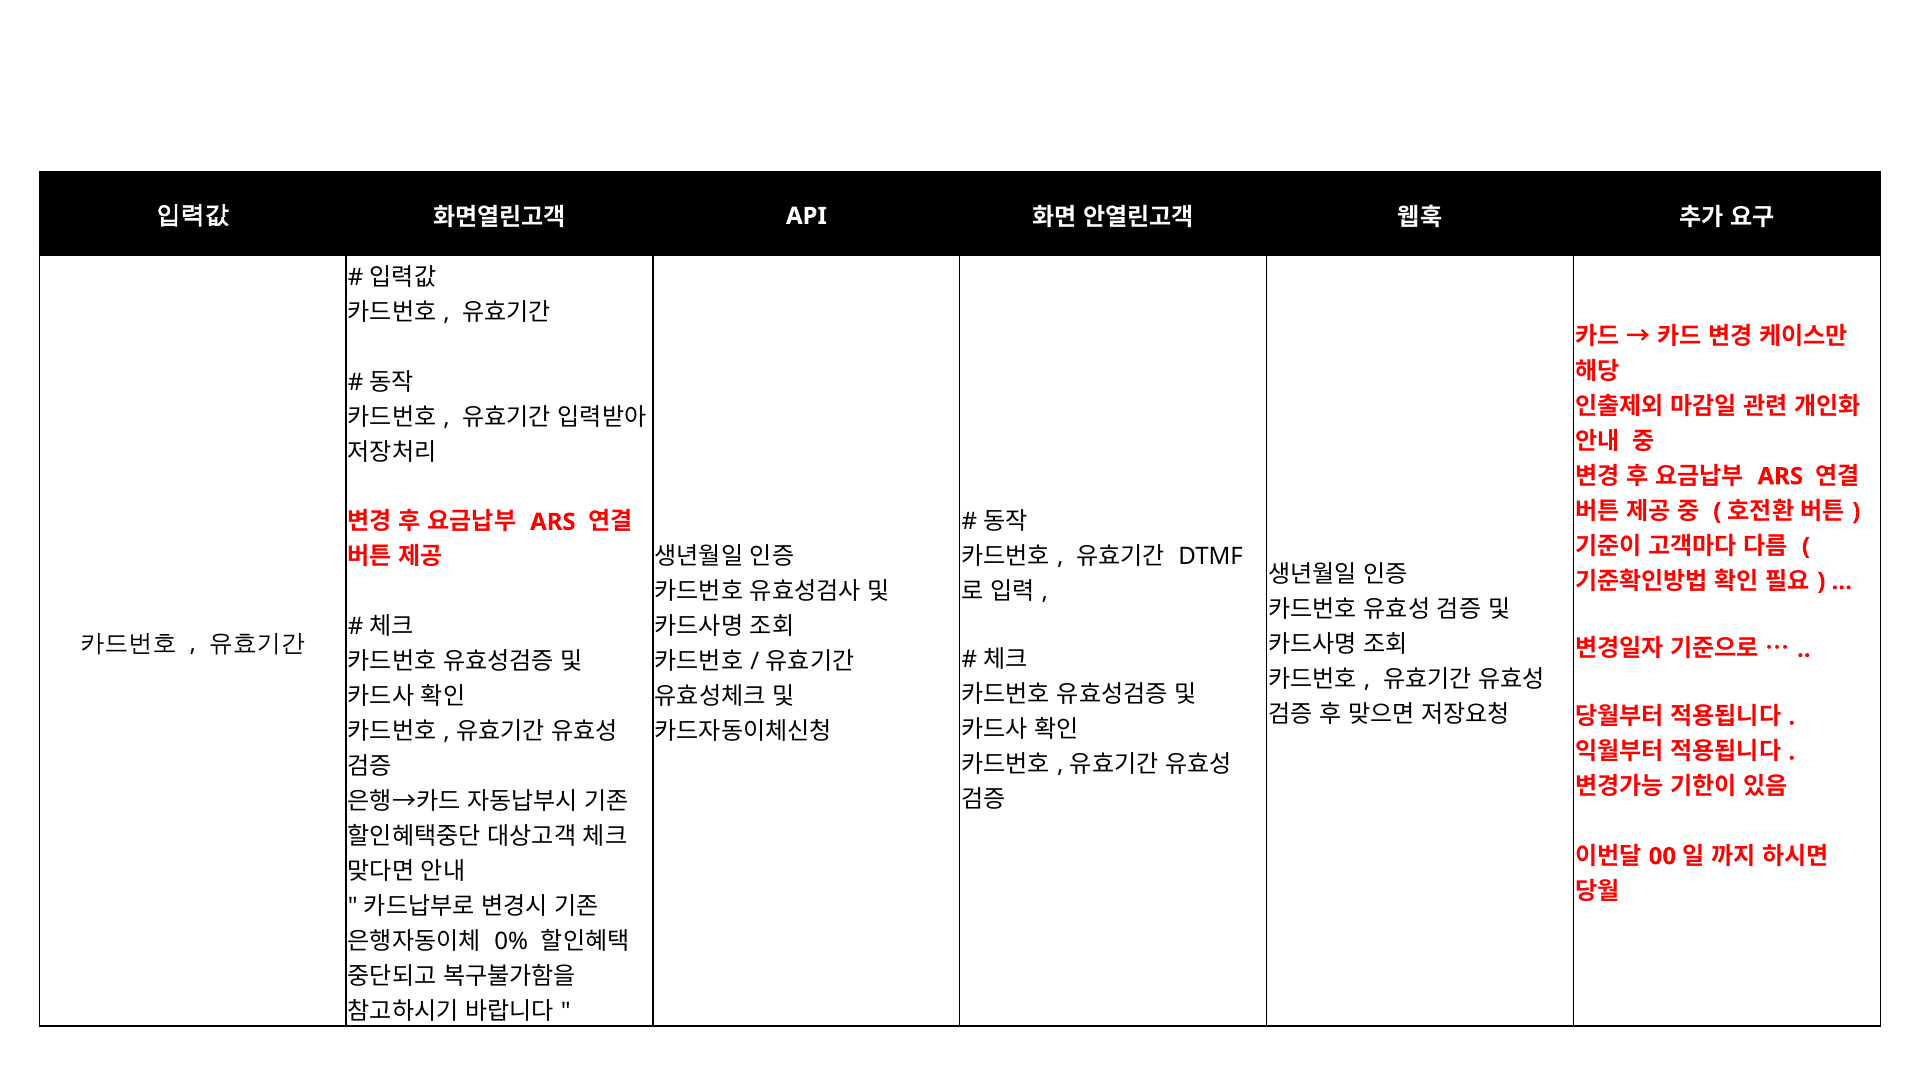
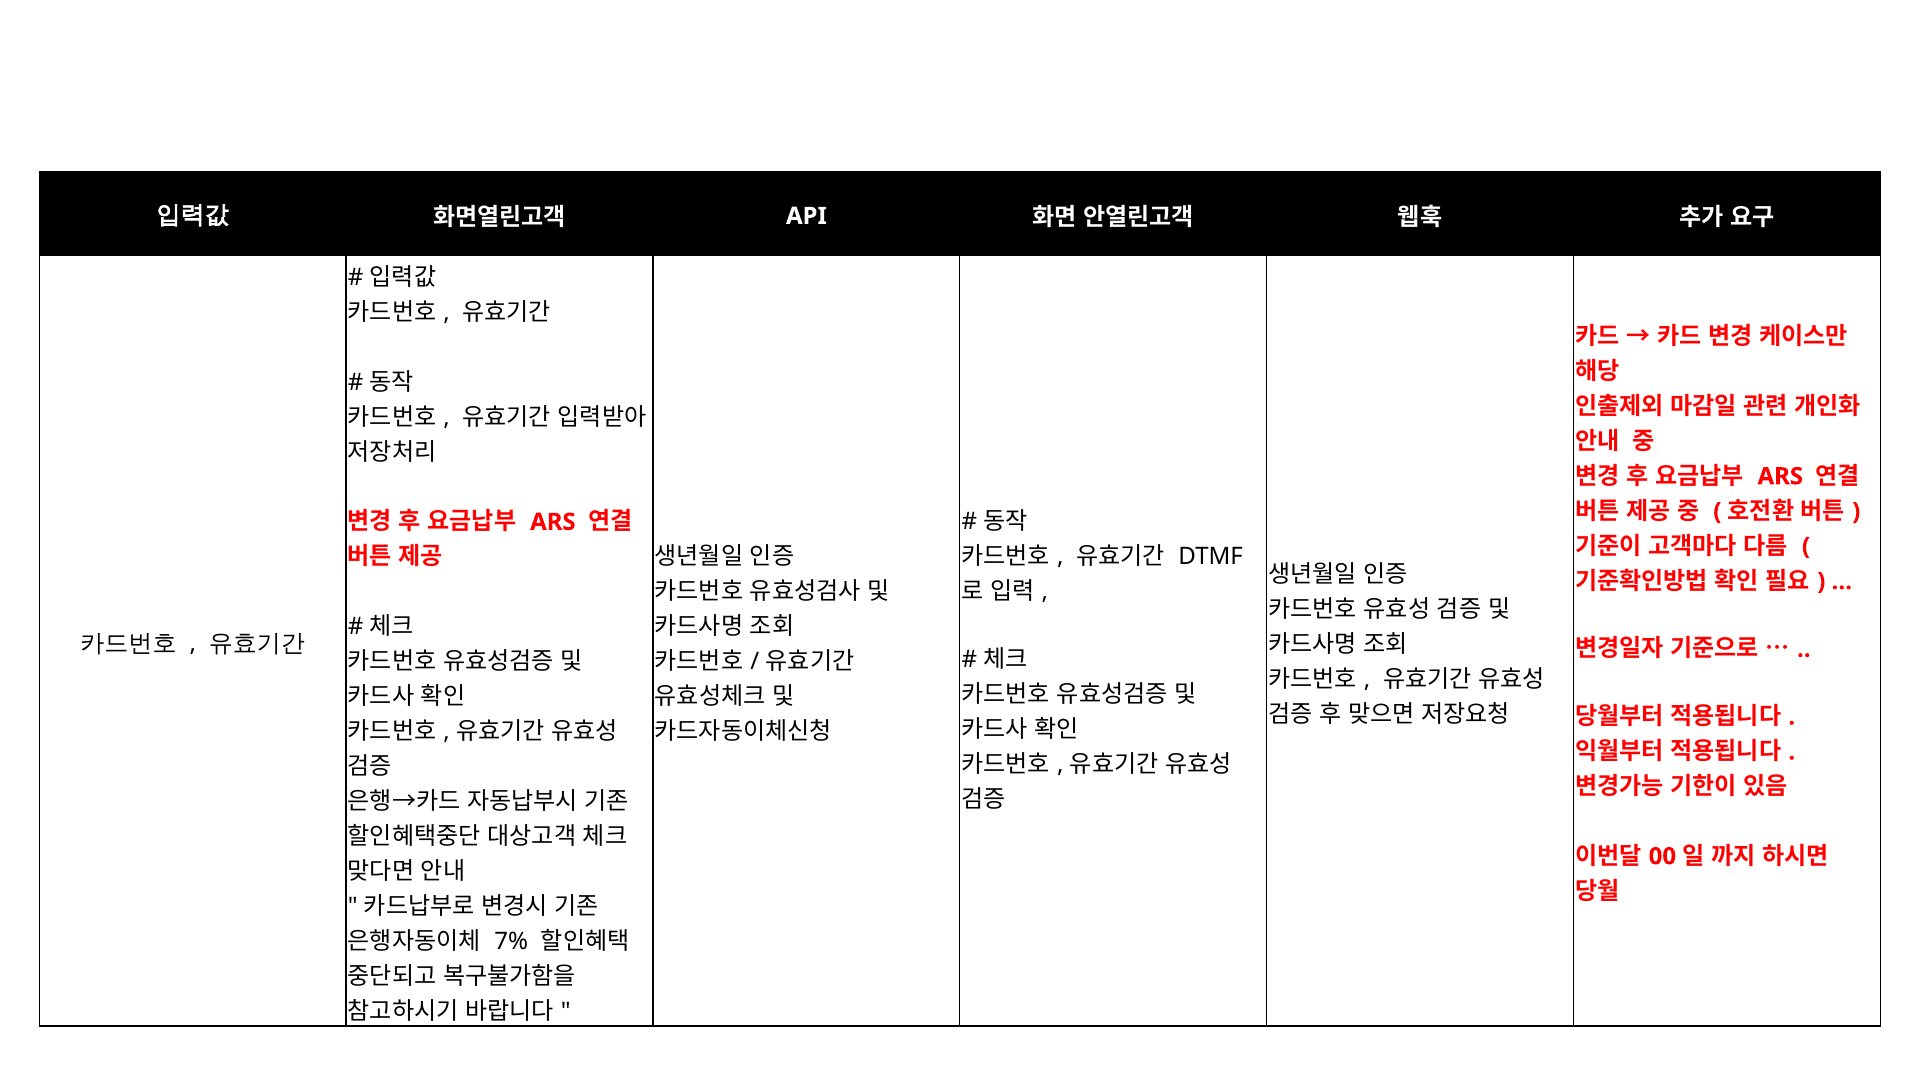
0%: 0% -> 7%
